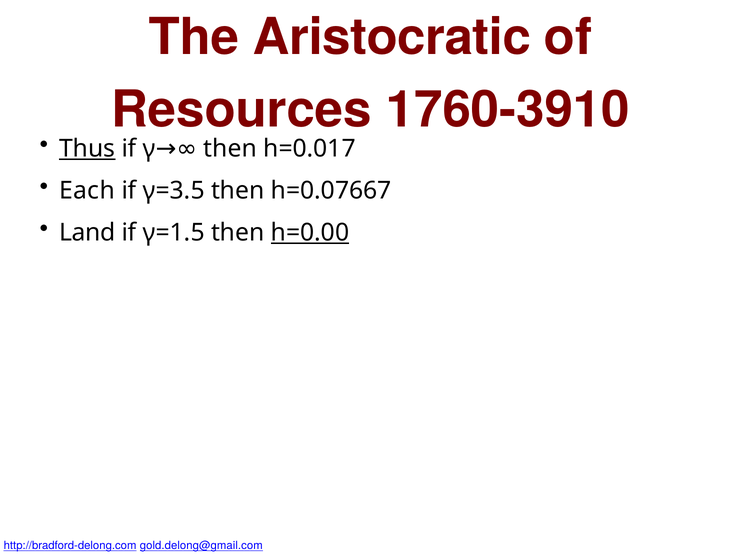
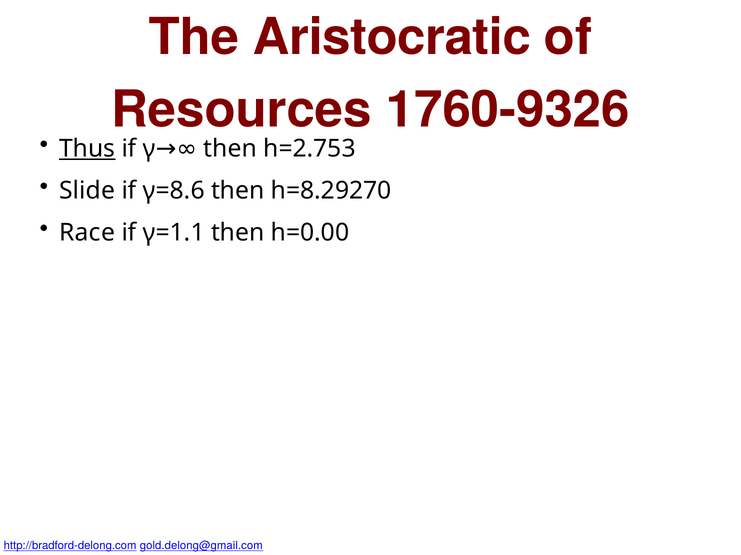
1760-3910: 1760-3910 -> 1760-9326
h=0.017: h=0.017 -> h=2.753
Each: Each -> Slide
γ=3.5: γ=3.5 -> γ=8.6
h=0.07667: h=0.07667 -> h=8.29270
Land: Land -> Race
γ=1.5: γ=1.5 -> γ=1.1
h=0.00 underline: present -> none
